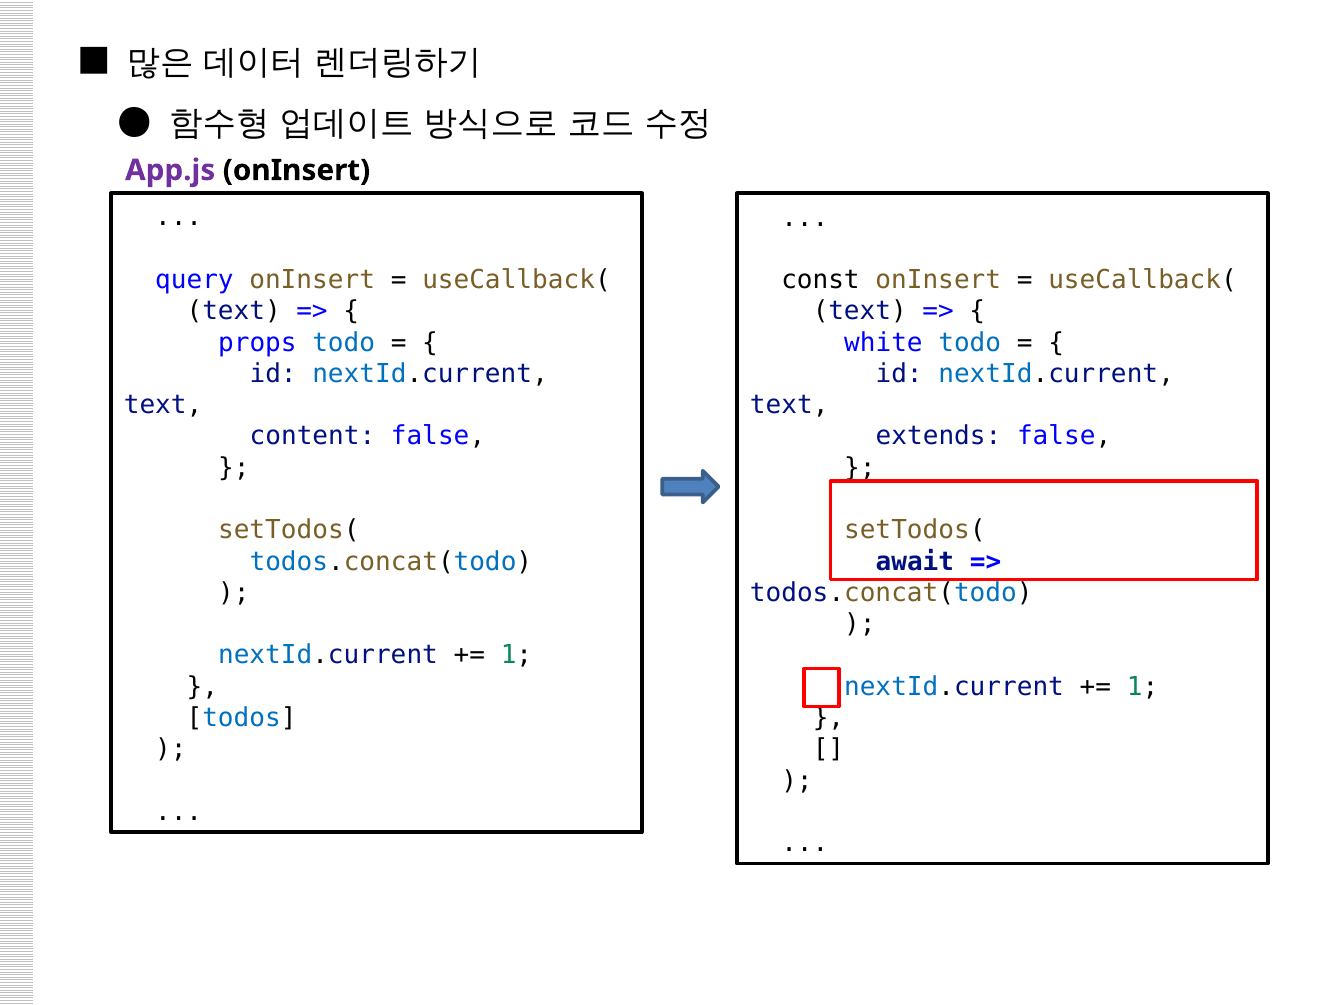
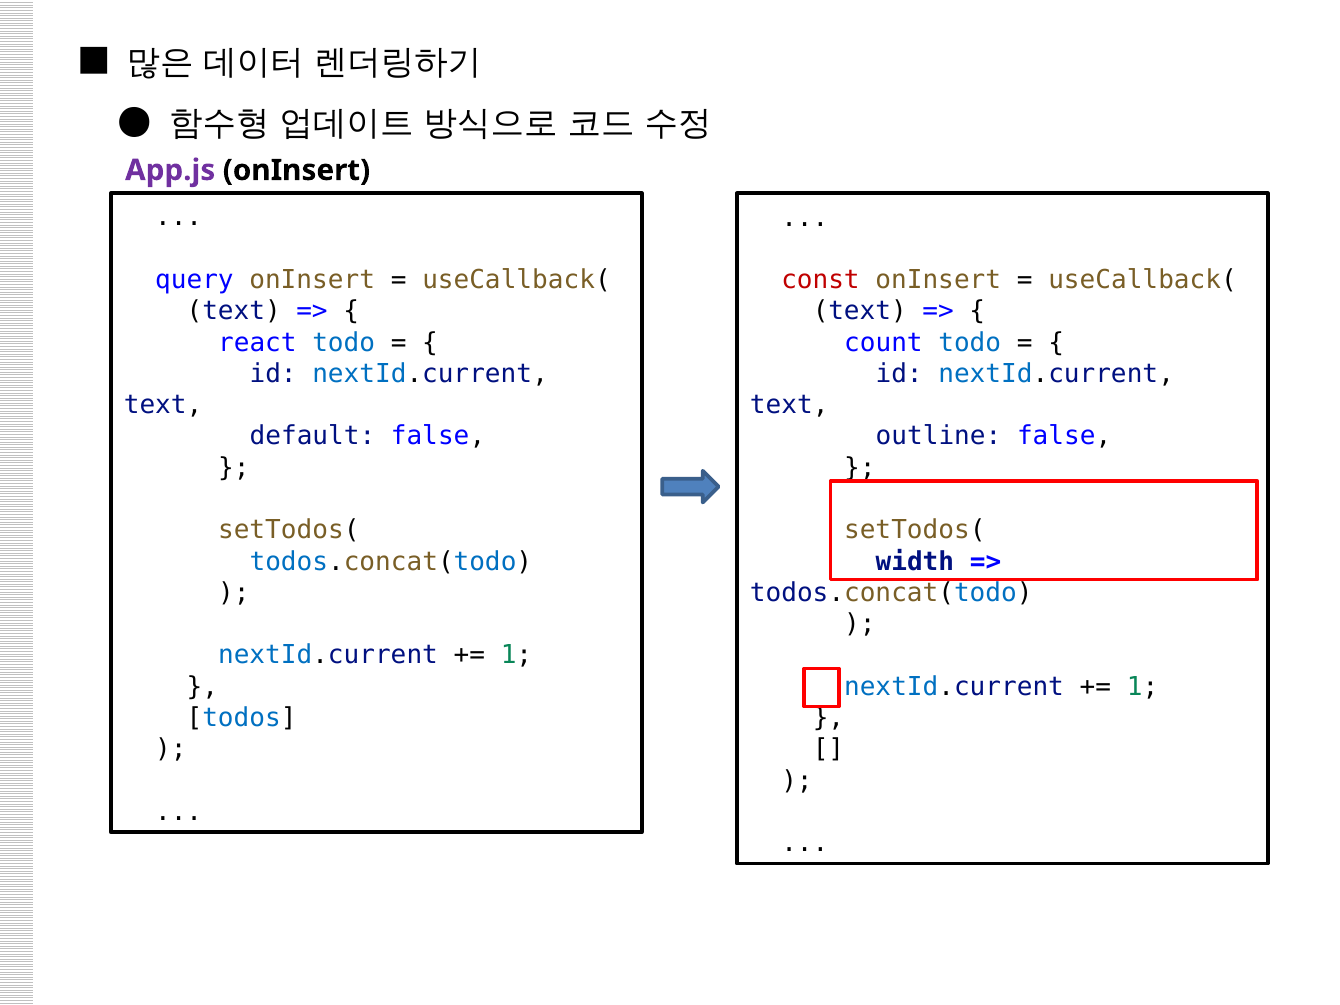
const colour: black -> red
props: props -> react
white: white -> count
content: content -> default
extends: extends -> outline
await: await -> width
